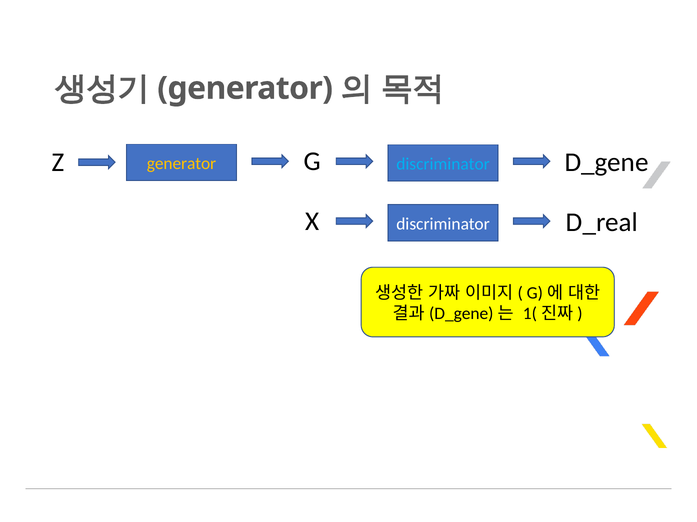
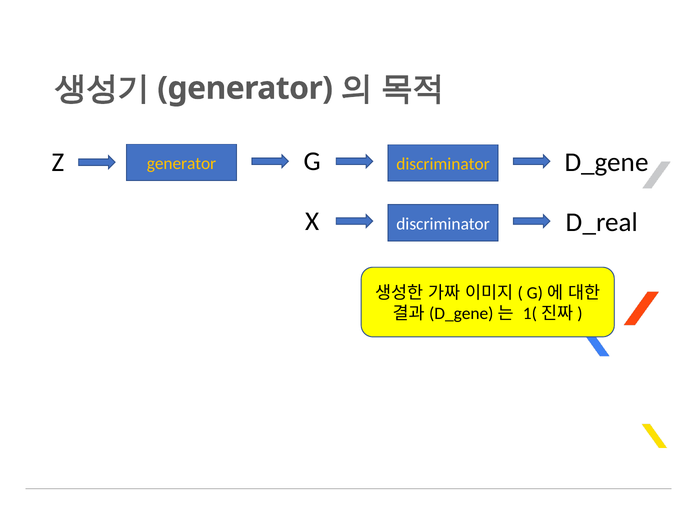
discriminator at (443, 164) colour: light blue -> yellow
